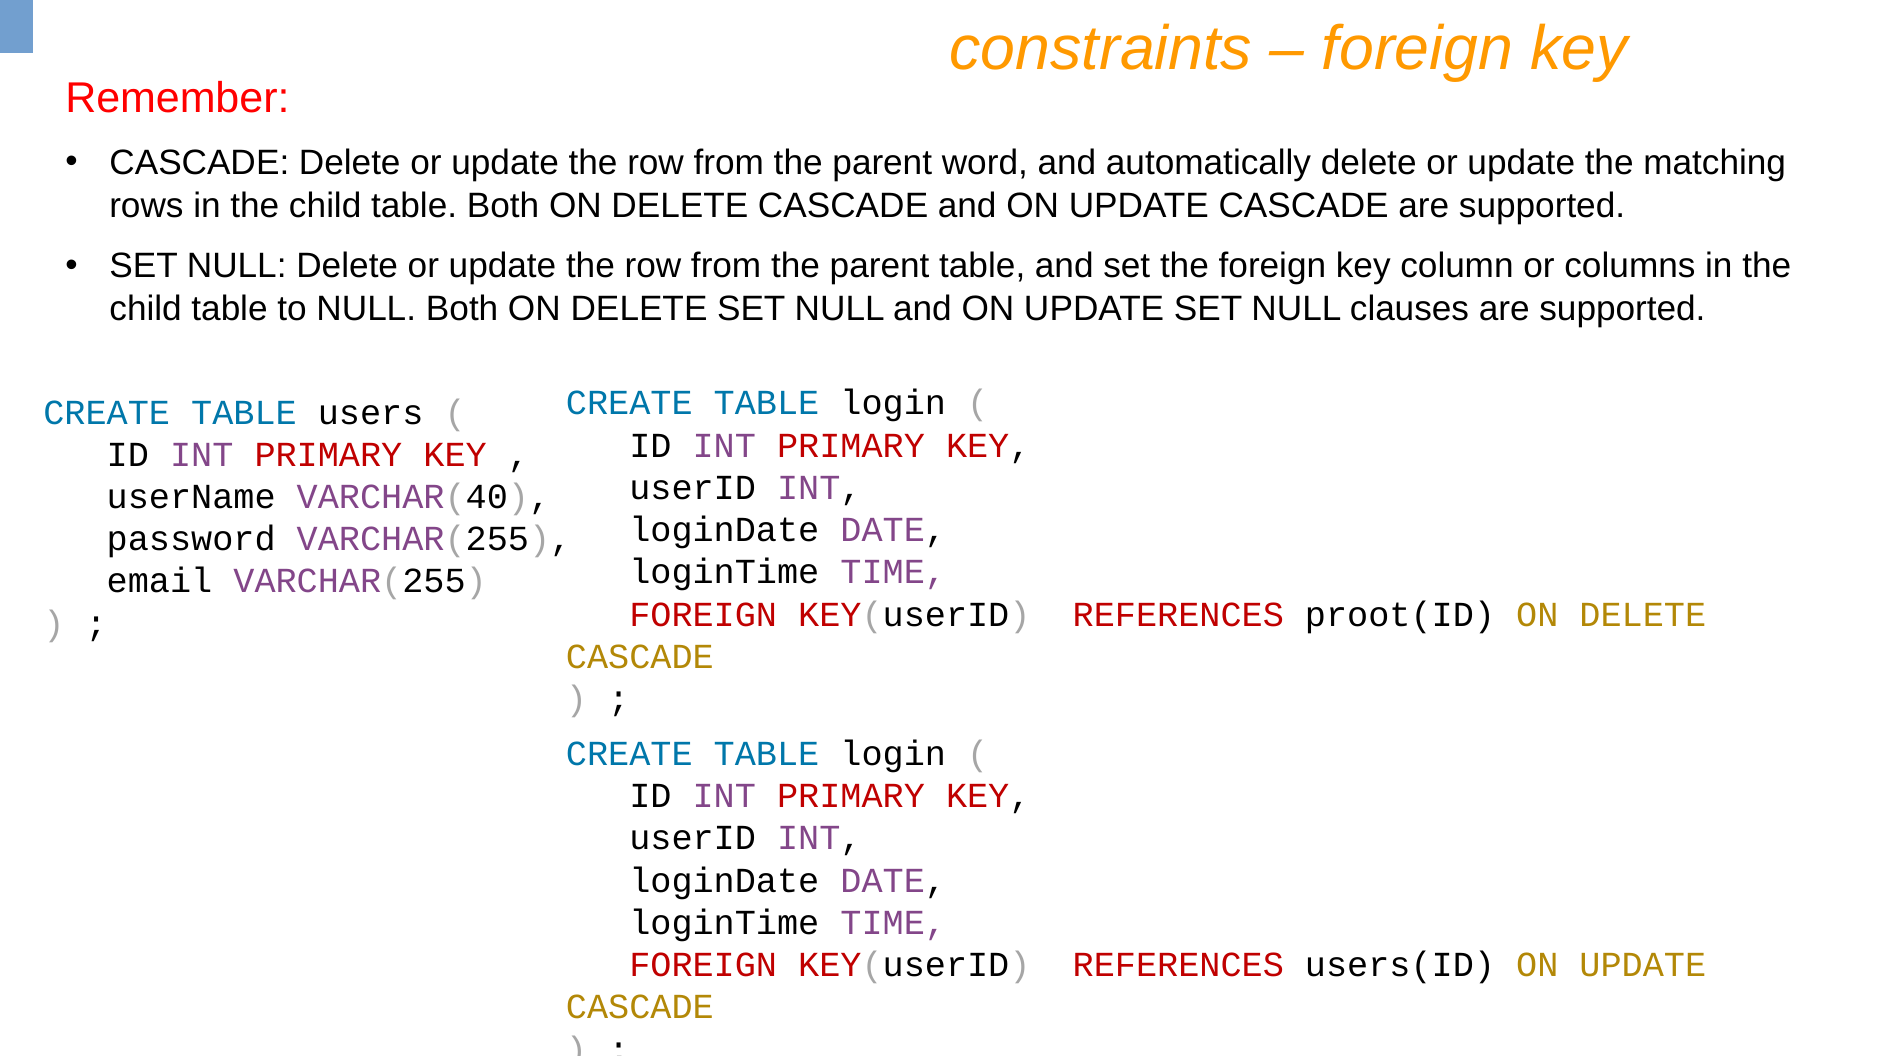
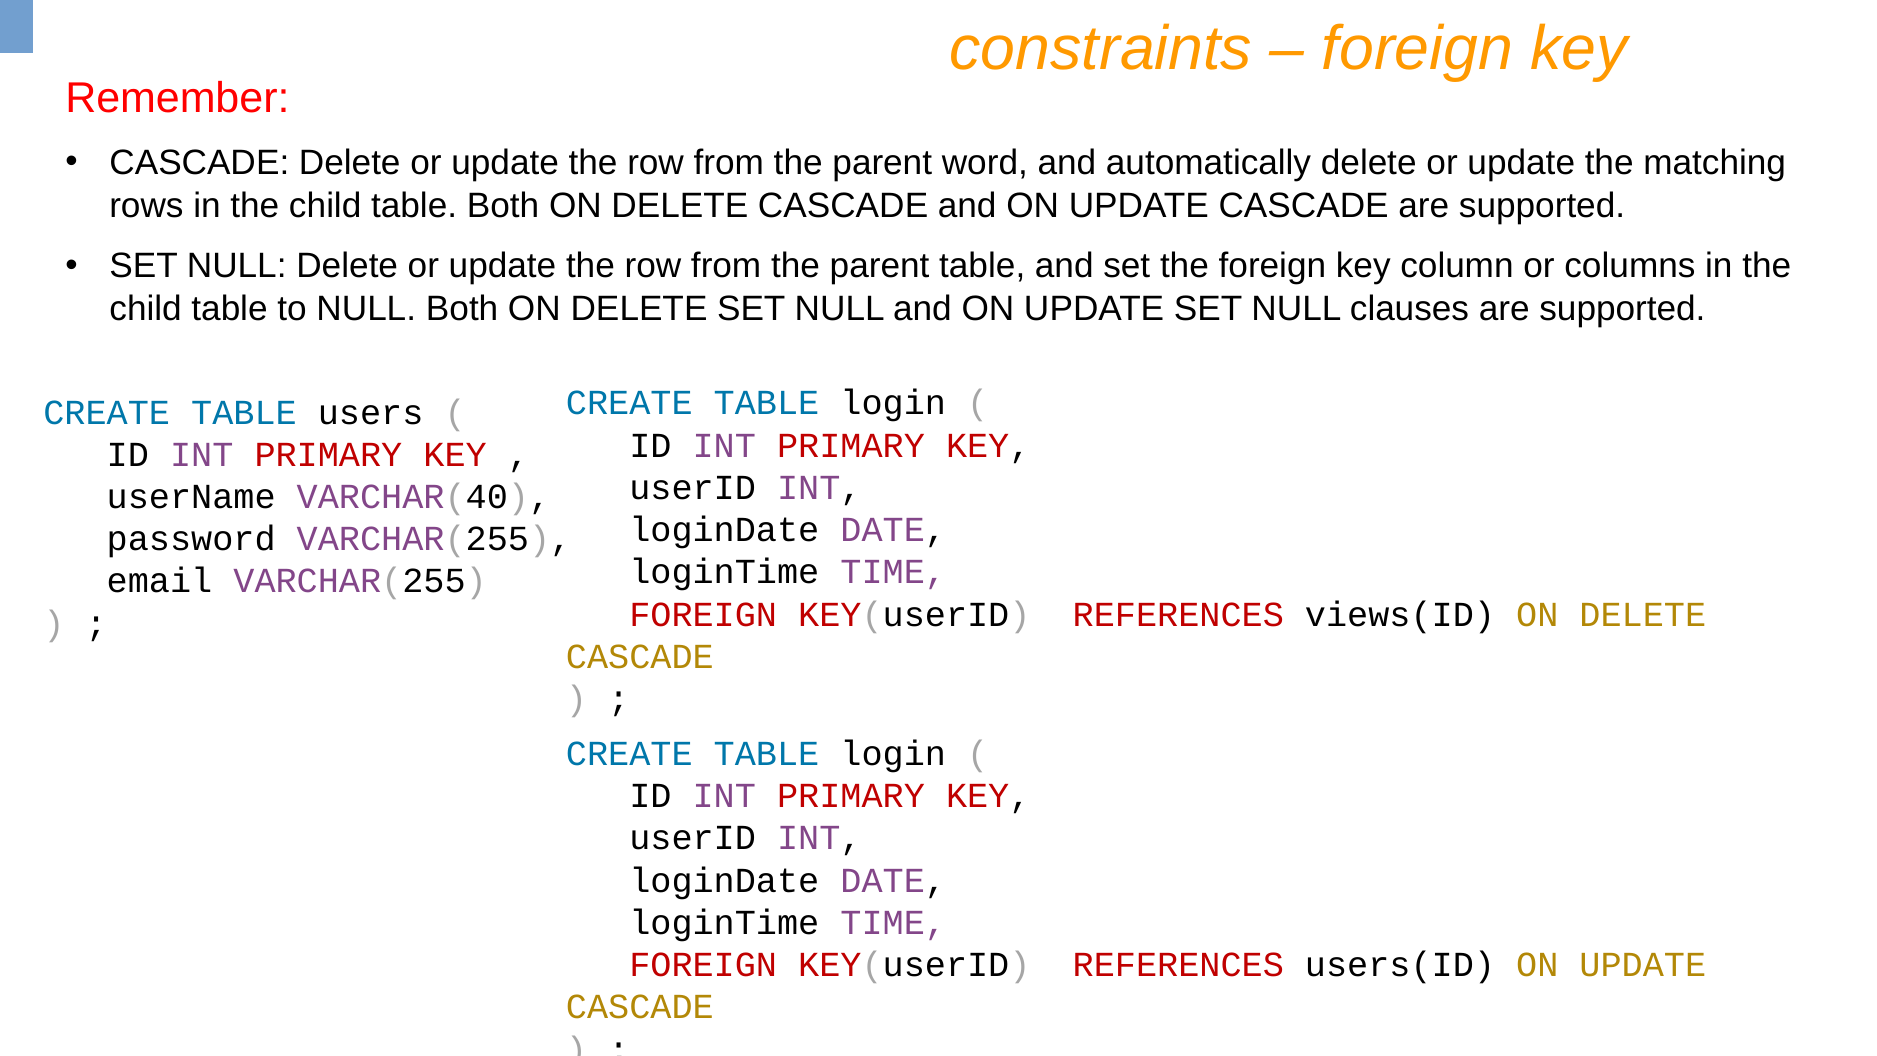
proot(ID: proot(ID -> views(ID
